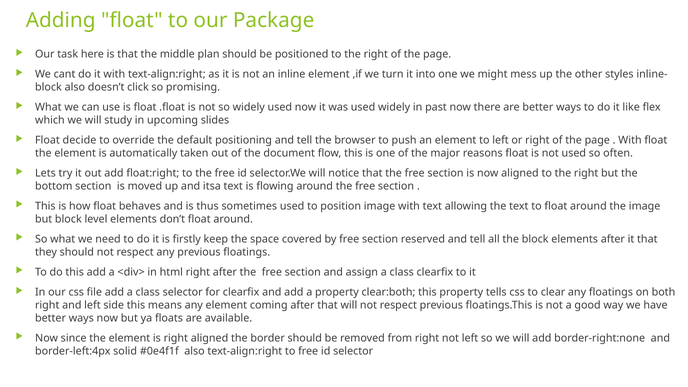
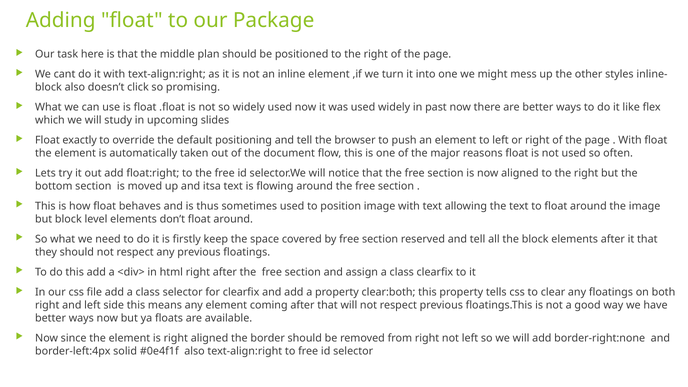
decide: decide -> exactly
